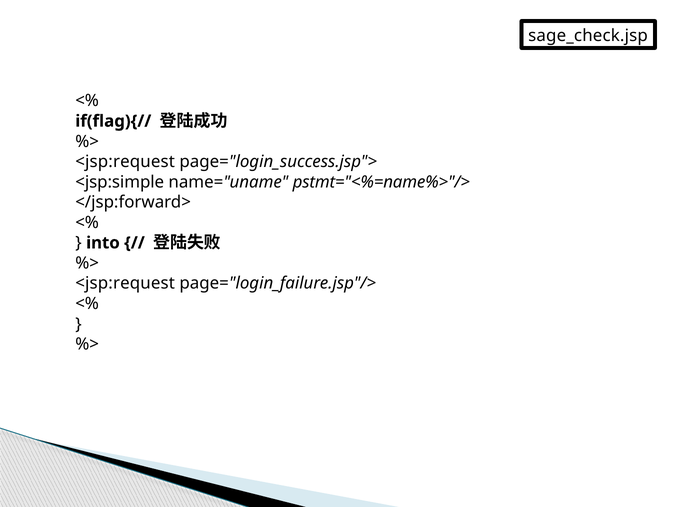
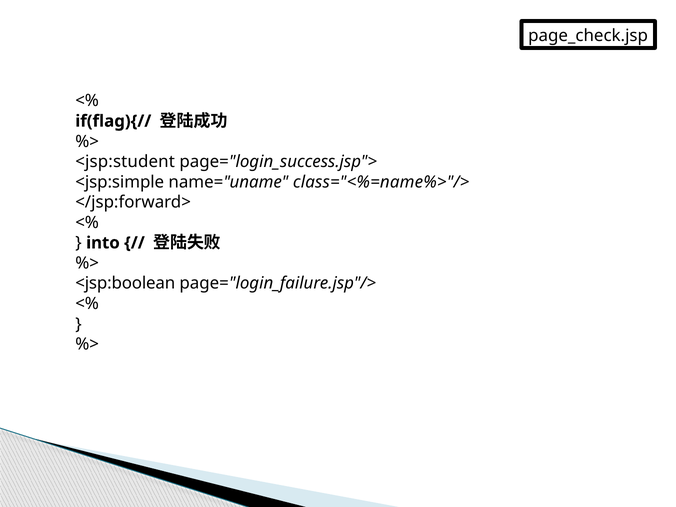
sage_check.jsp: sage_check.jsp -> page_check.jsp
<jsp:request at (125, 162): <jsp:request -> <jsp:student
pstmt="<%=name%>"/>: pstmt="<%=name%>"/> -> class="<%=name%>"/>
<jsp:request at (125, 283): <jsp:request -> <jsp:boolean
